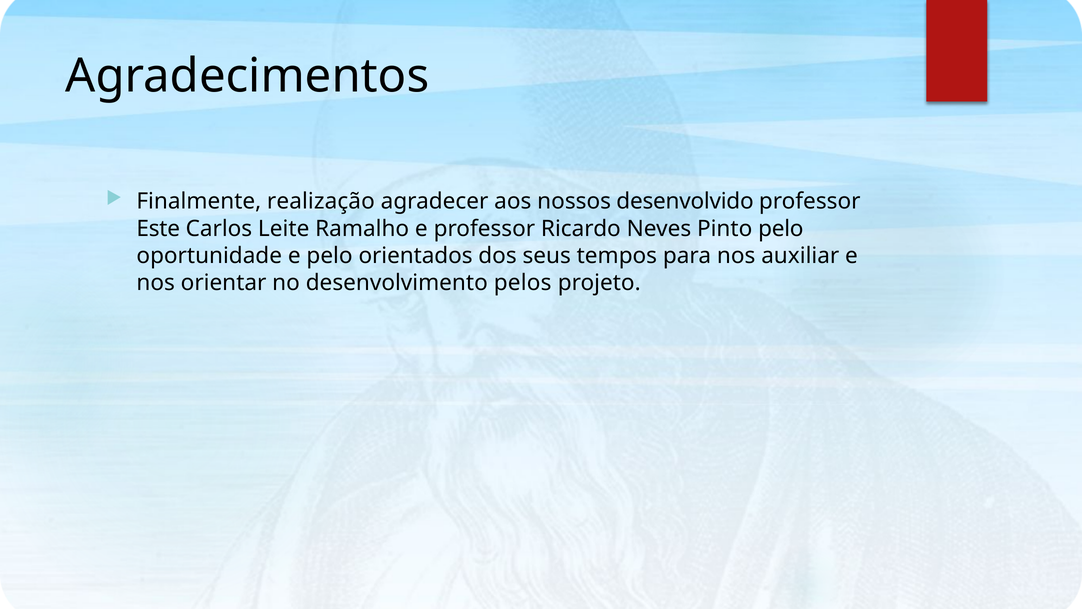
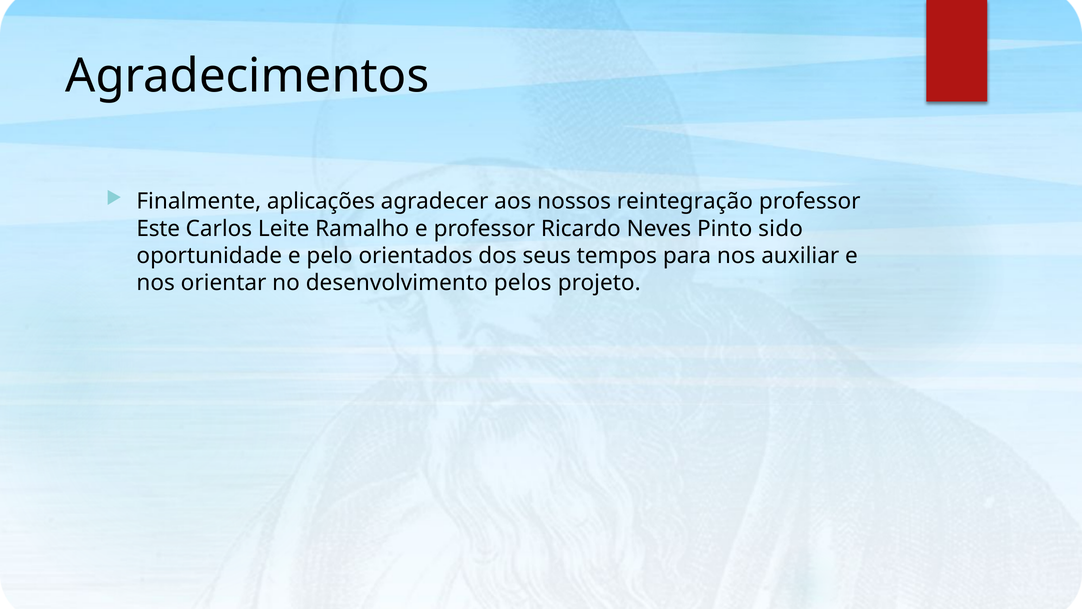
realização: realização -> aplicações
desenvolvido: desenvolvido -> reintegração
Pinto pelo: pelo -> sido
